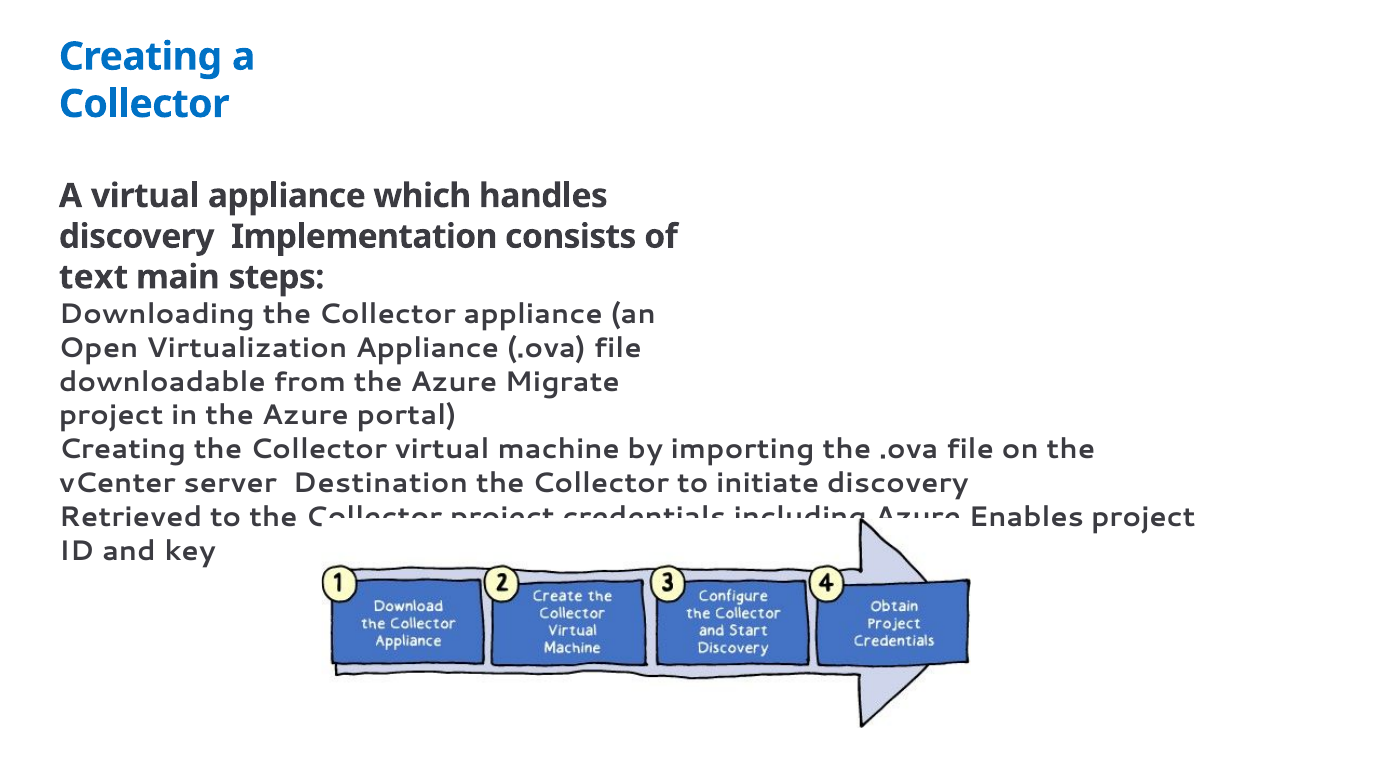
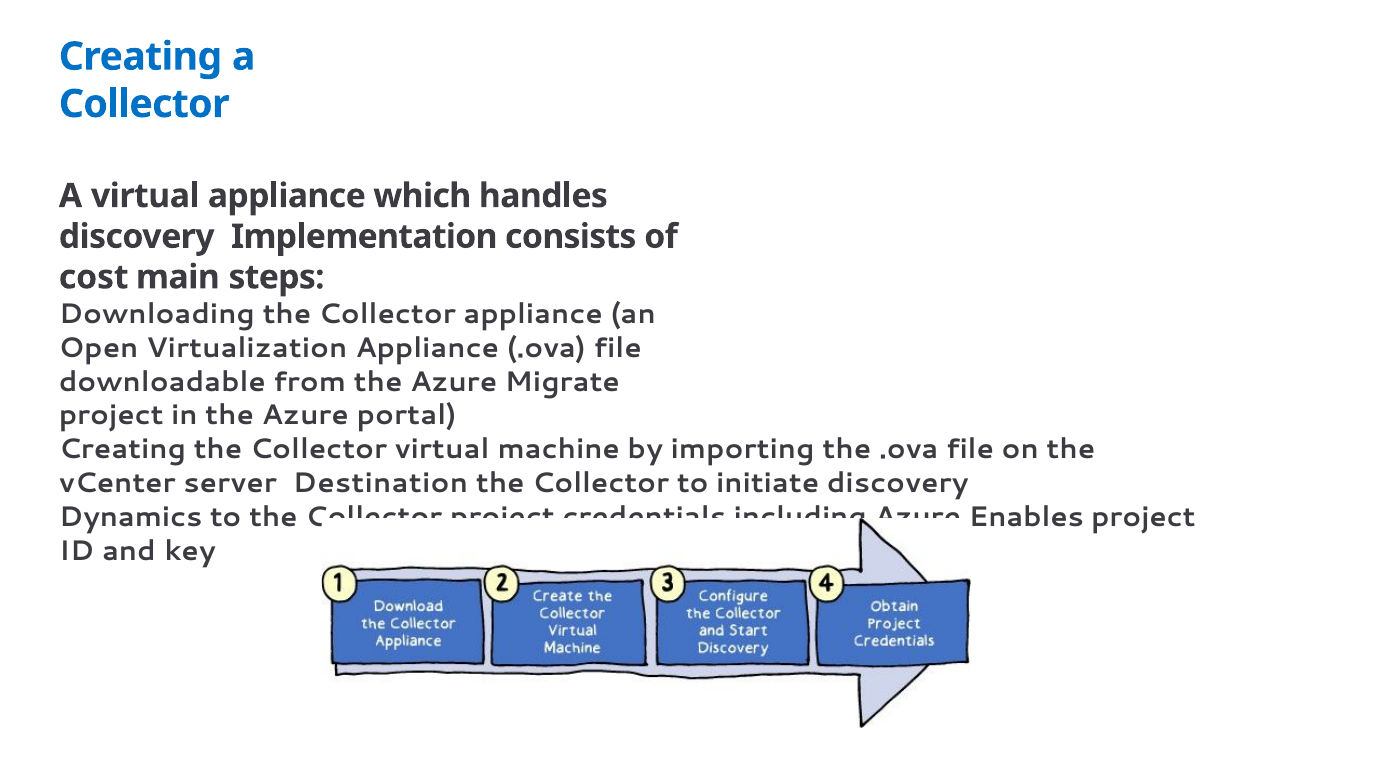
text: text -> cost
Retrieved: Retrieved -> Dynamics
